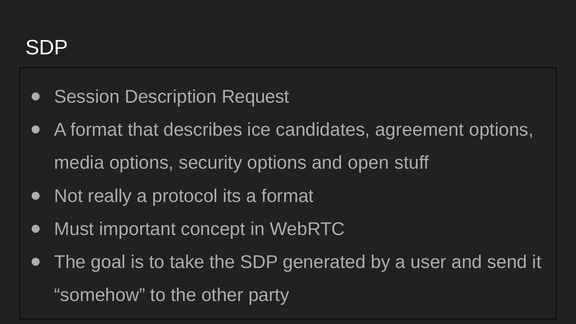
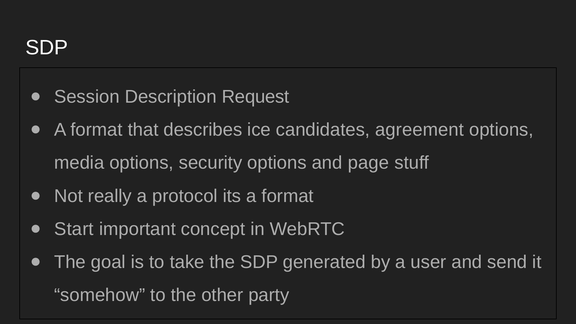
open: open -> page
Must: Must -> Start
